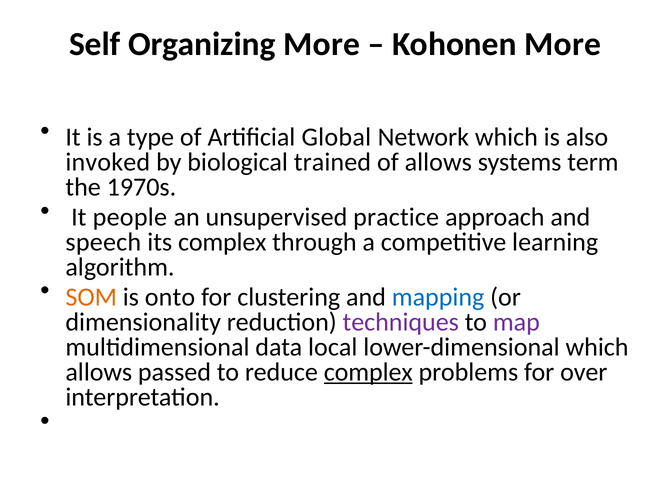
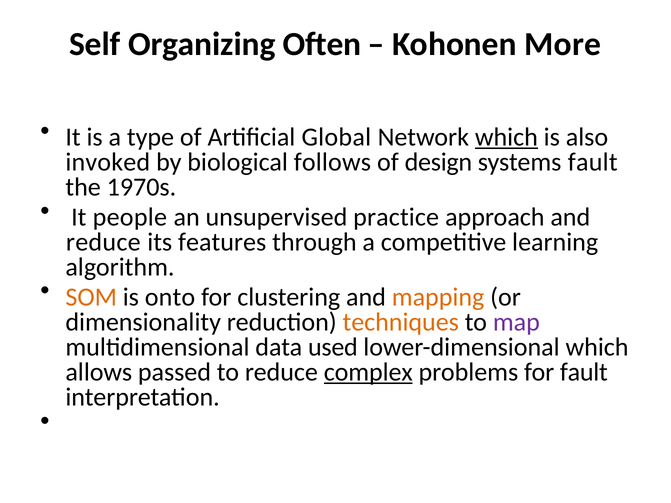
Organizing More: More -> Often
which at (506, 137) underline: none -> present
trained: trained -> follows
of allows: allows -> design
systems term: term -> fault
speech at (103, 242): speech -> reduce
its complex: complex -> features
mapping colour: blue -> orange
techniques colour: purple -> orange
local: local -> used
for over: over -> fault
